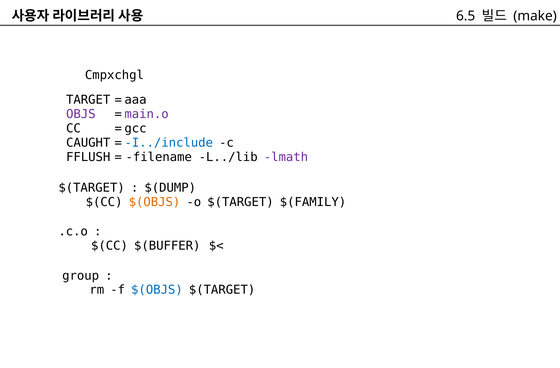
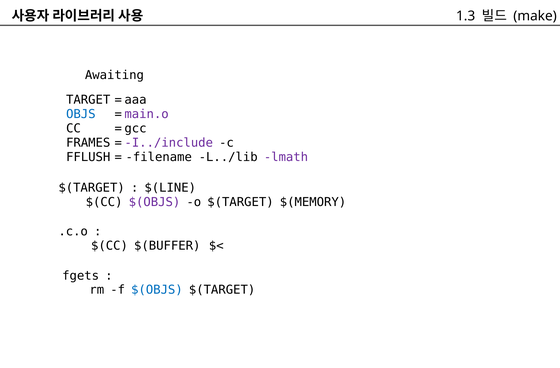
6.5: 6.5 -> 1.3
Cmpxchgl: Cmpxchgl -> Awaiting
OBJS colour: purple -> blue
CAUGHT: CAUGHT -> FRAMES
I../include colour: blue -> purple
$(DUMP: $(DUMP -> $(LINE
$(OBJS at (154, 202) colour: orange -> purple
$(FAMILY: $(FAMILY -> $(MEMORY
group: group -> fgets
